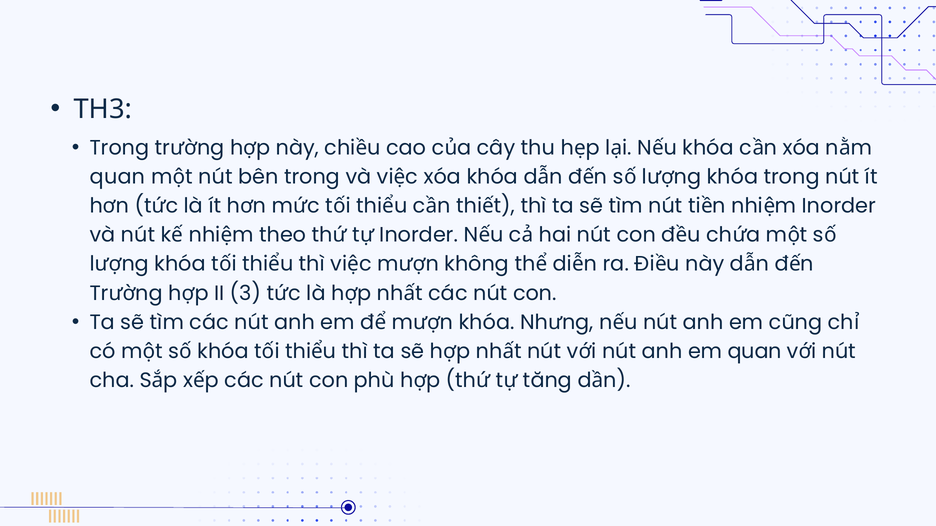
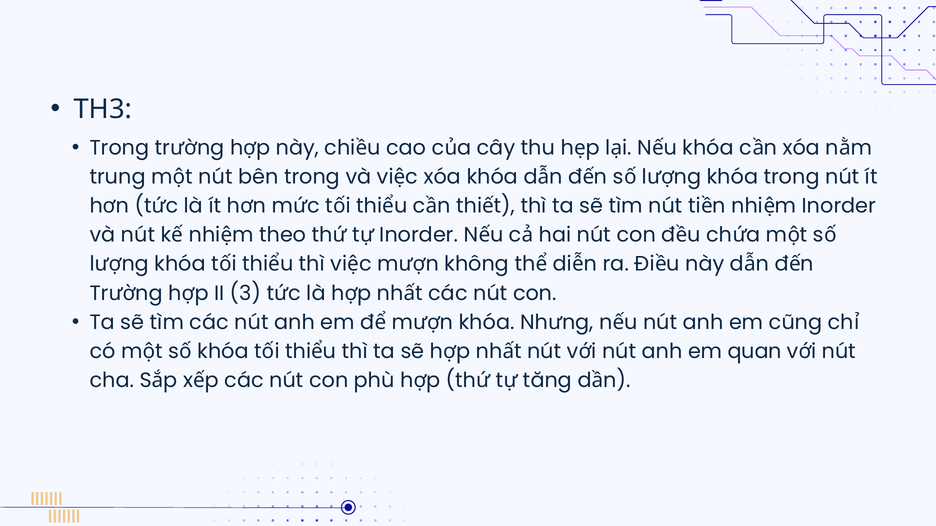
quan at (118, 177): quan -> trung
